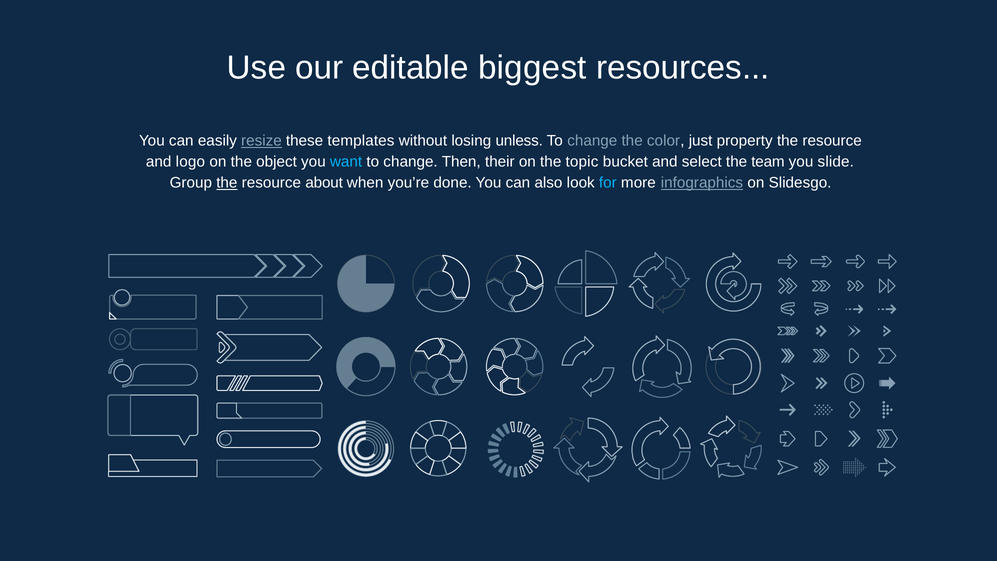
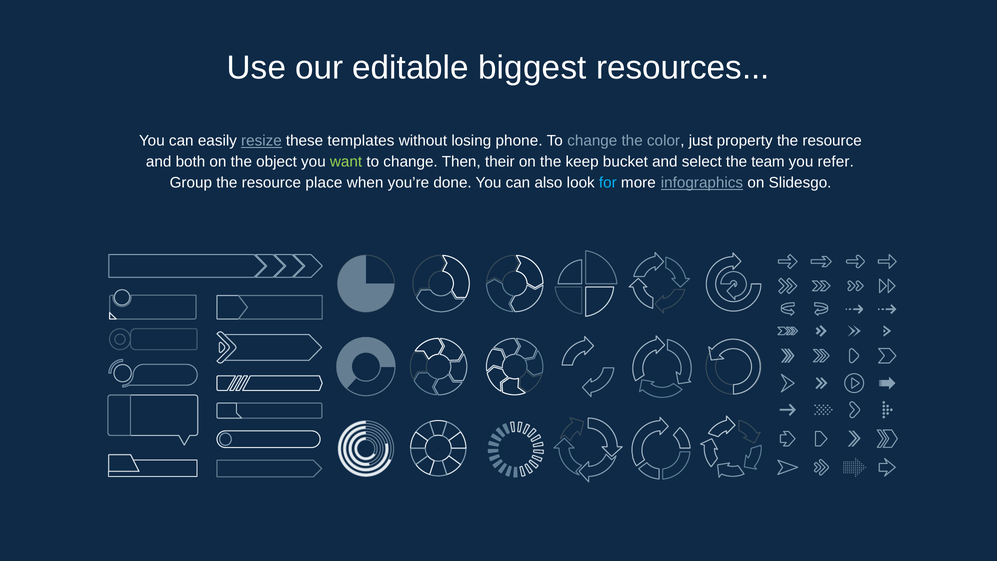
unless: unless -> phone
logo: logo -> both
want colour: light blue -> light green
topic: topic -> keep
slide: slide -> refer
the at (227, 183) underline: present -> none
about: about -> place
